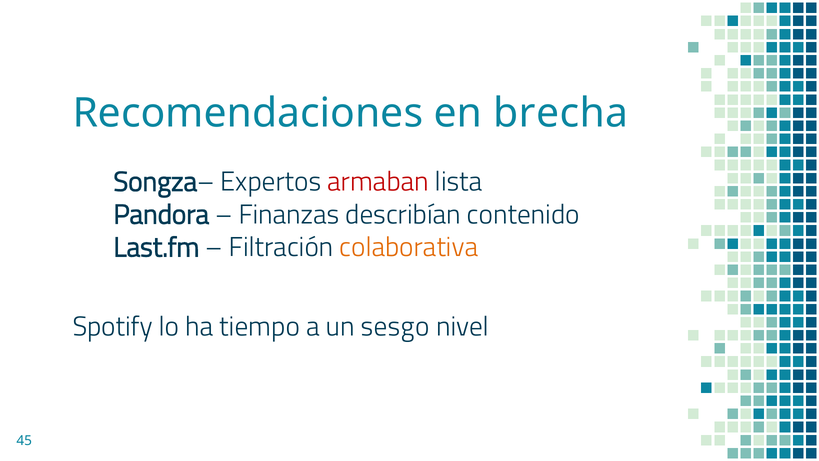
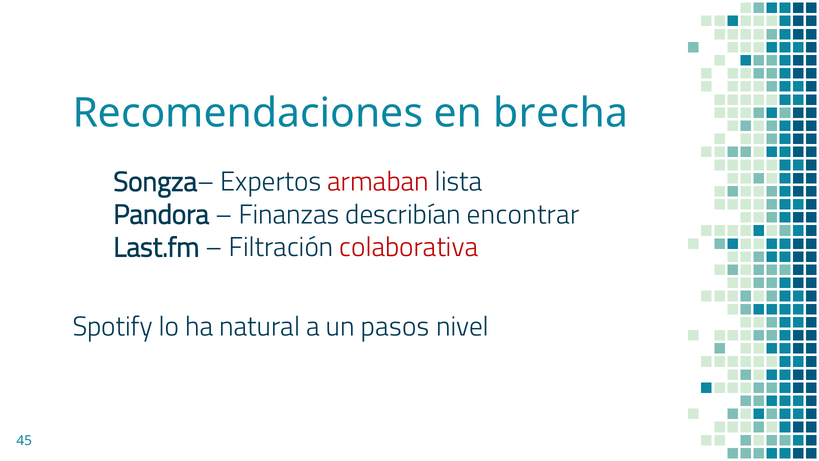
contenido: contenido -> encontrar
colaborativa colour: orange -> red
tiempo: tiempo -> natural
sesgo: sesgo -> pasos
